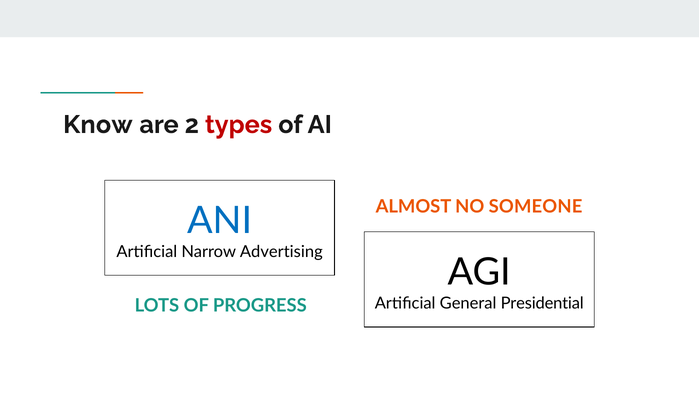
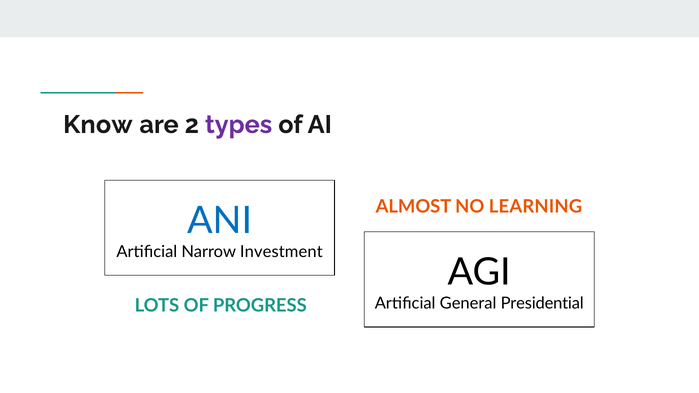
types colour: red -> purple
SOMEONE: SOMEONE -> LEARNING
Advertising: Advertising -> Investment
